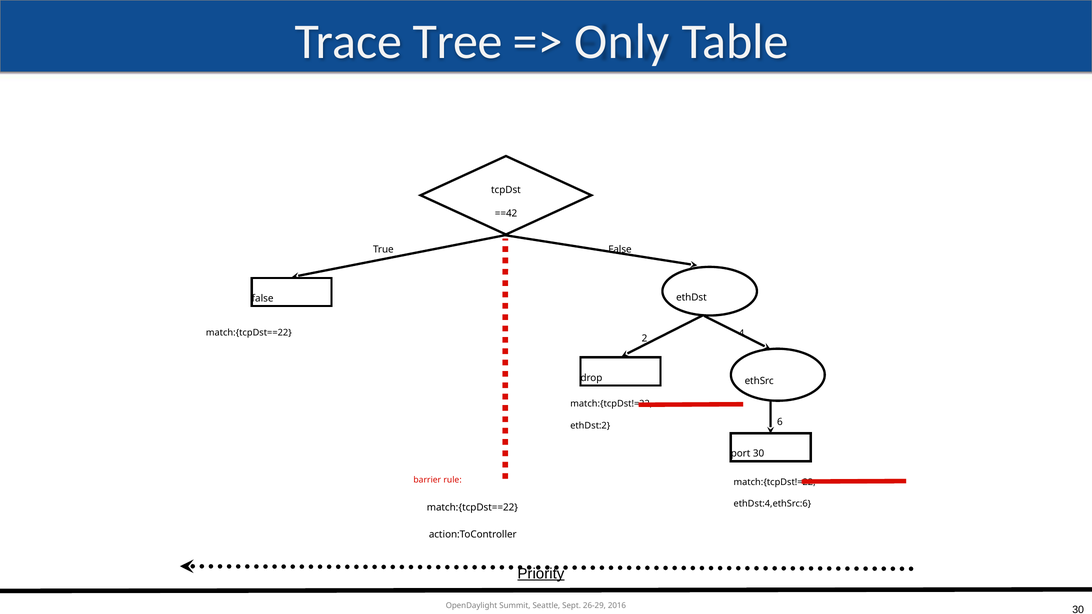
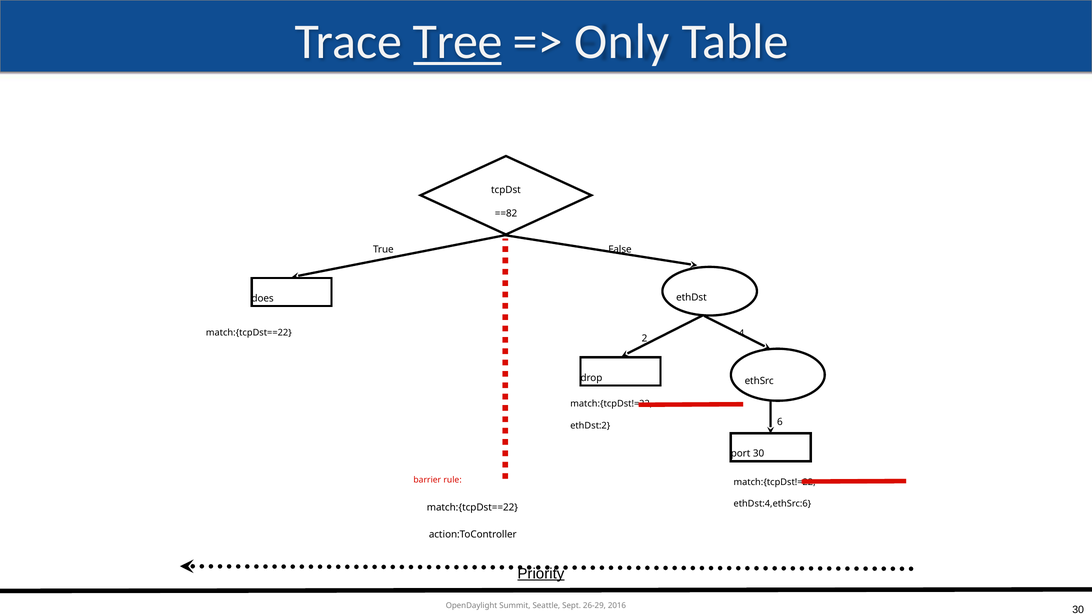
Tree underline: none -> present
==42: ==42 -> ==82
false at (263, 299): false -> does
